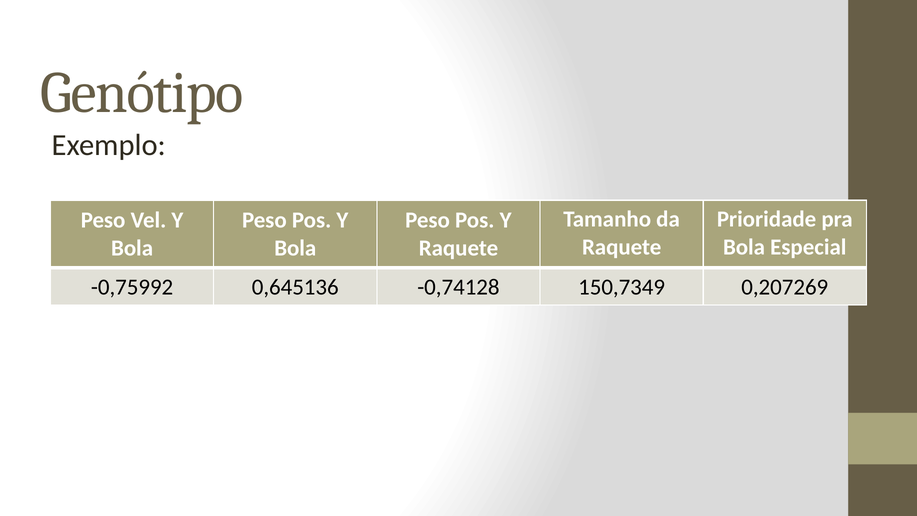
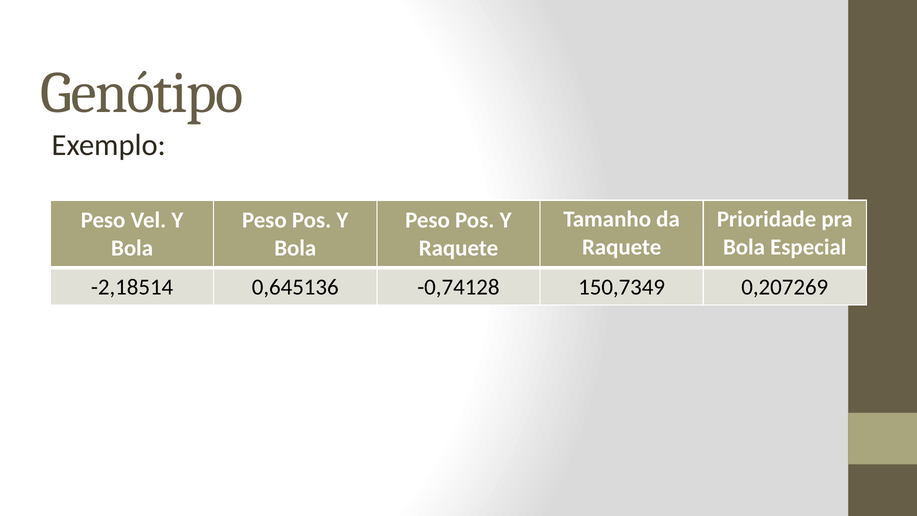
-0,75992: -0,75992 -> -2,18514
